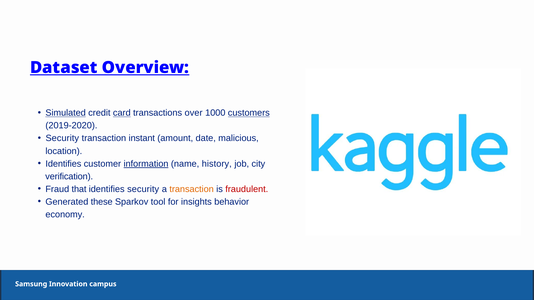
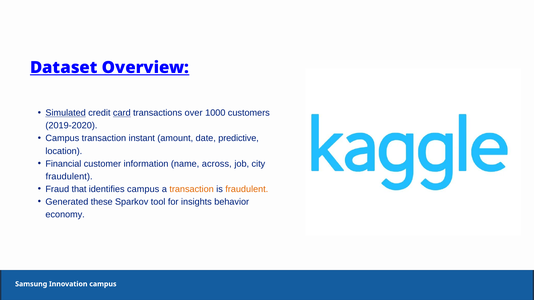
customers underline: present -> none
Security at (62, 138): Security -> Campus
malicious: malicious -> predictive
Identifies at (63, 164): Identifies -> Financial
information underline: present -> none
history: history -> across
verification at (69, 177): verification -> fraudulent
identifies security: security -> campus
fraudulent at (247, 189) colour: red -> orange
